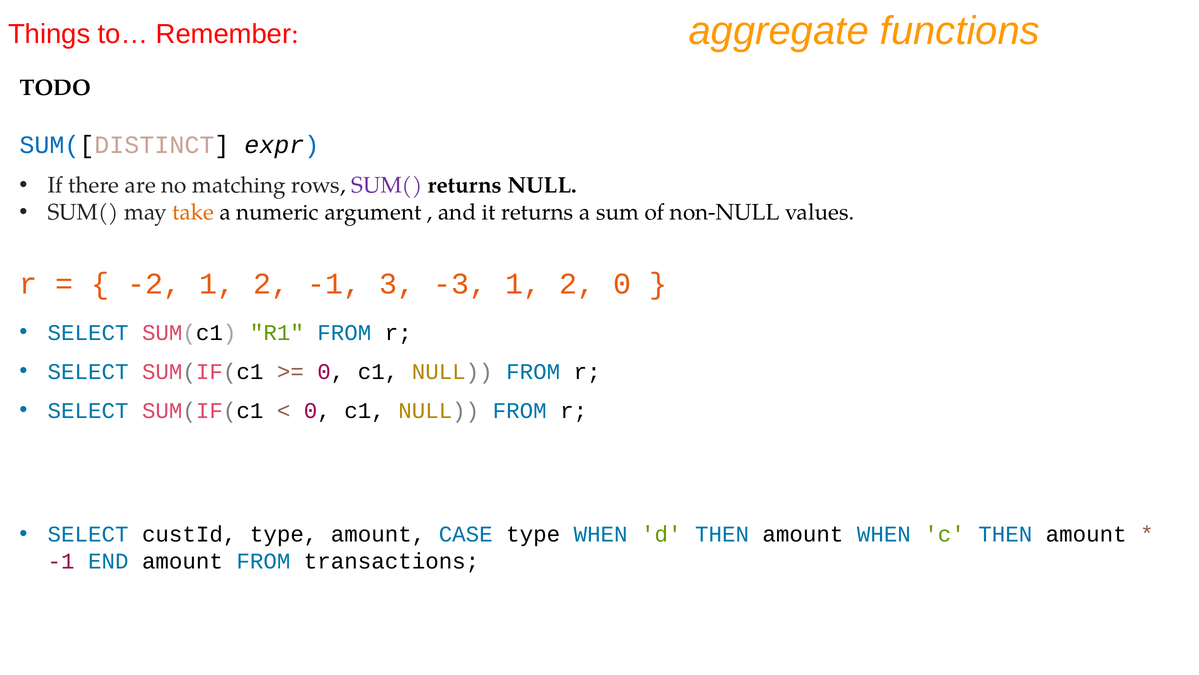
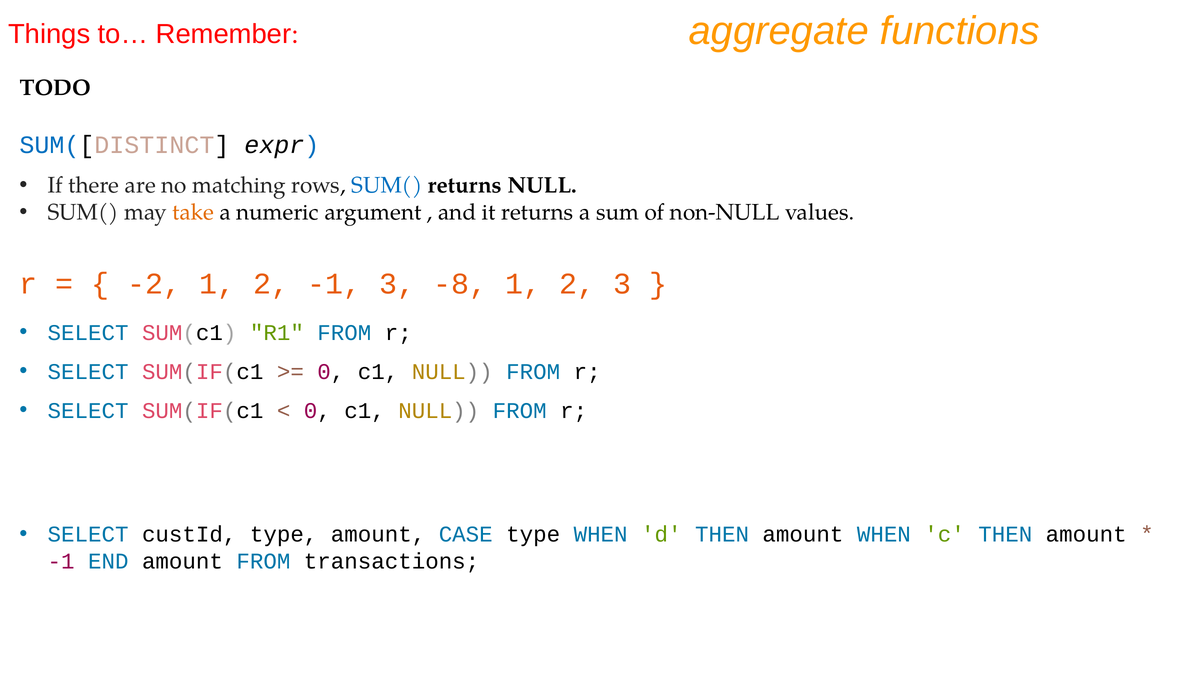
SUM( at (387, 185) colour: purple -> blue
-3: -3 -> -8
2 0: 0 -> 3
